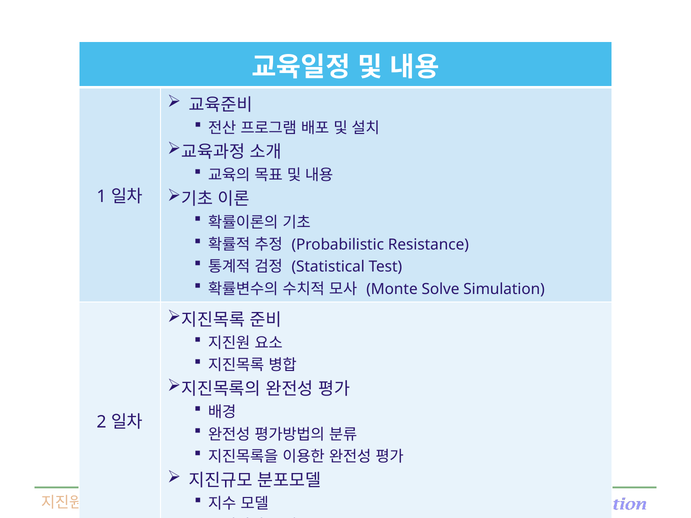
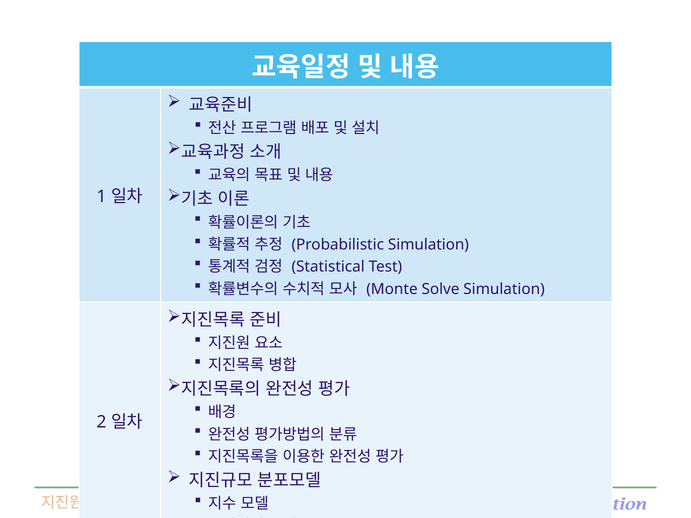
Probabilistic Resistance: Resistance -> Simulation
